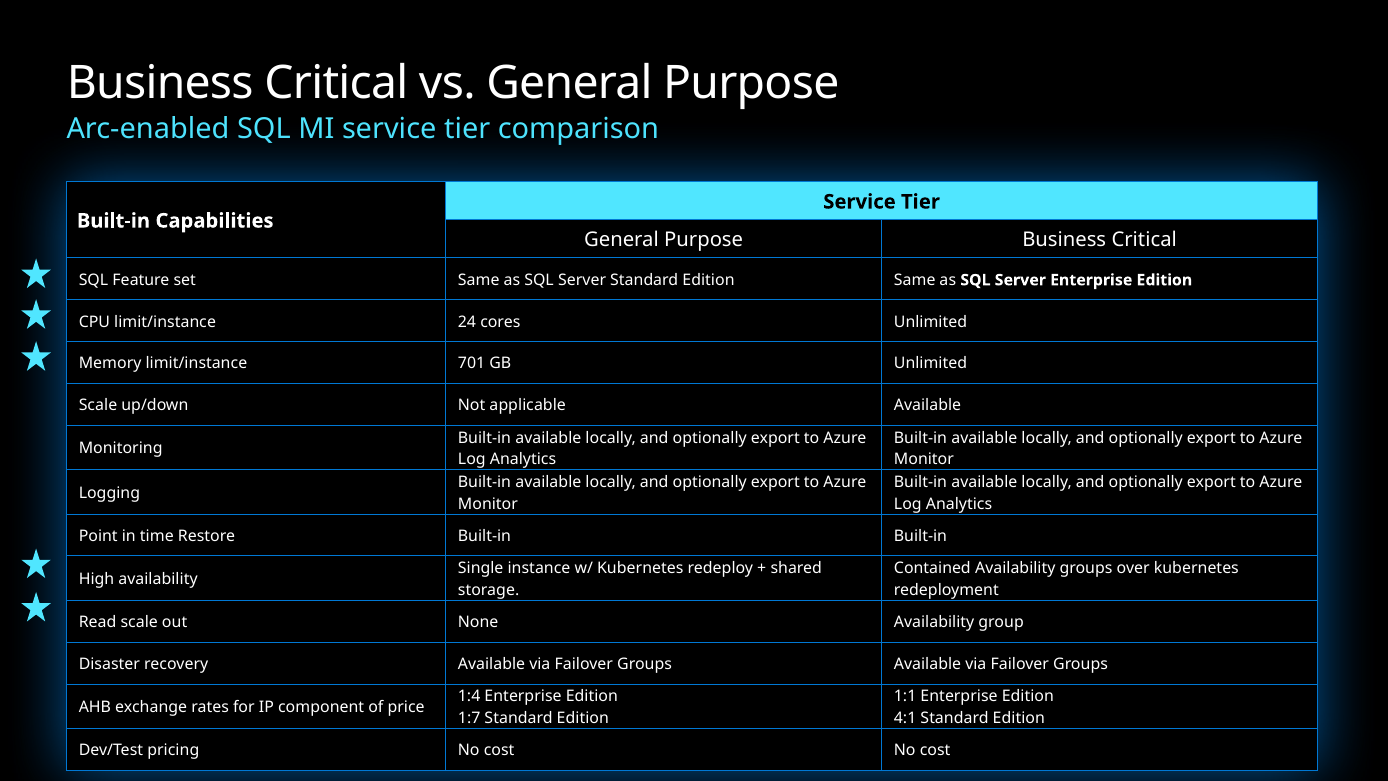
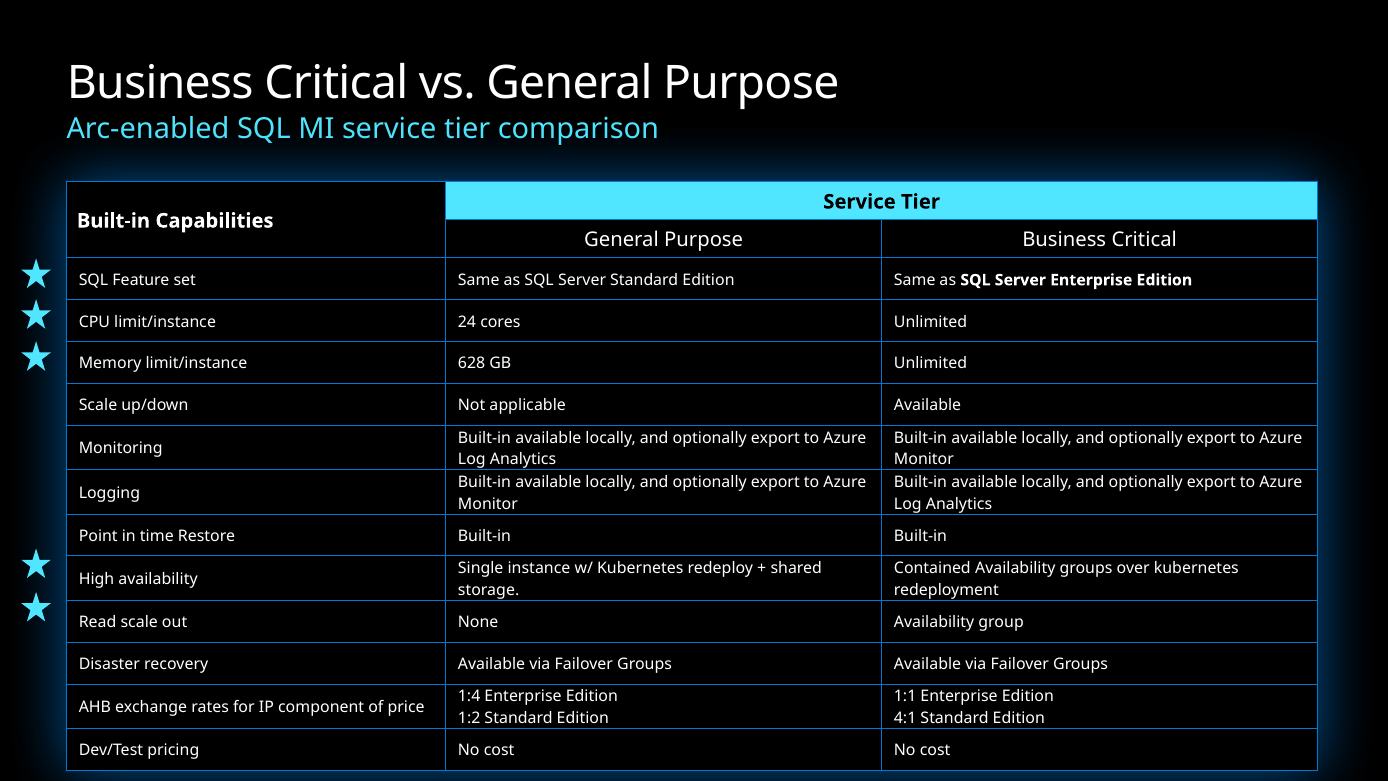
701: 701 -> 628
1:7: 1:7 -> 1:2
